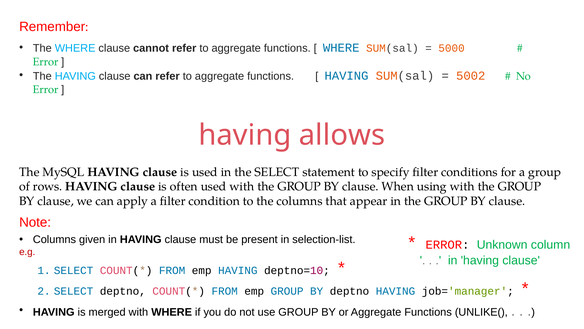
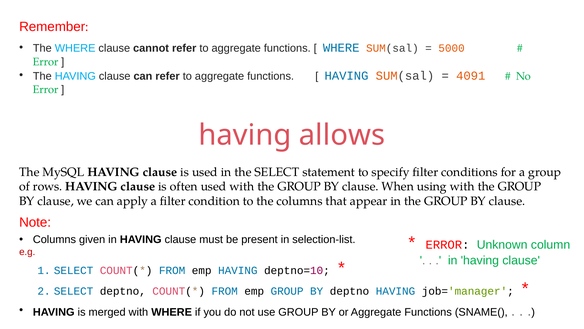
5002: 5002 -> 4091
UNLIKE(: UNLIKE( -> SNAME(
